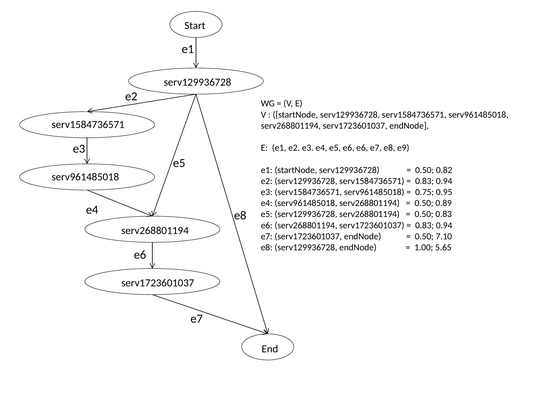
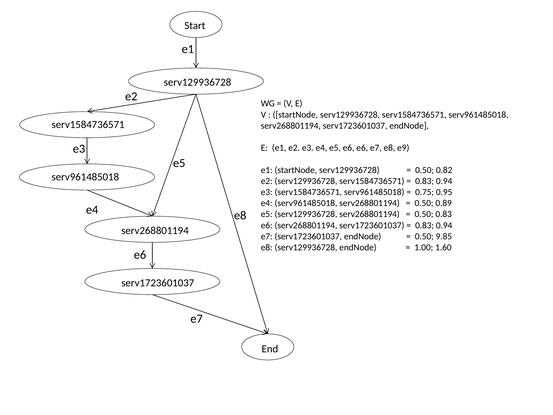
7.10: 7.10 -> 9.85
5.65: 5.65 -> 1.60
